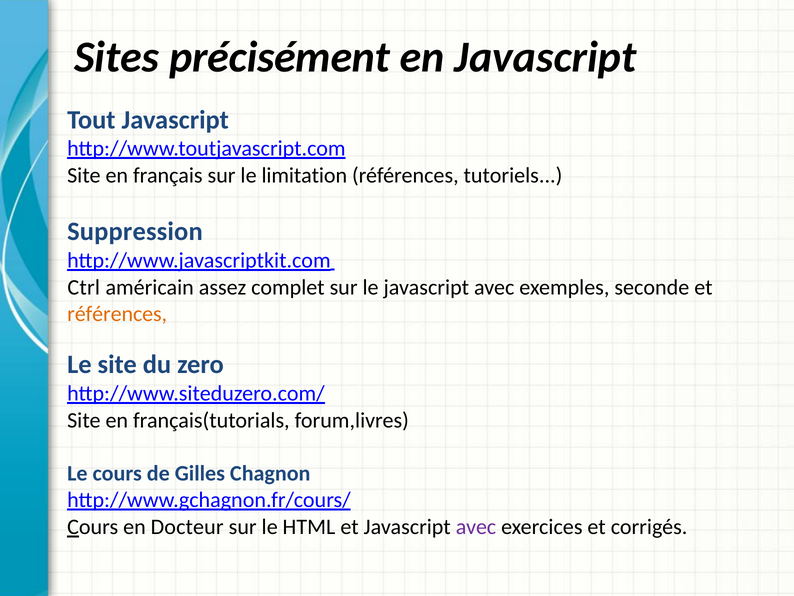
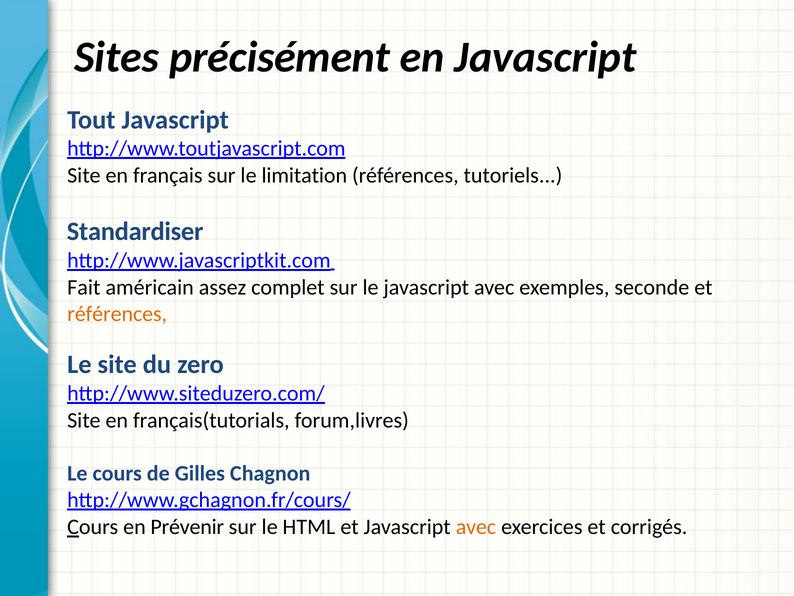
Suppression: Suppression -> Standardiser
Ctrl: Ctrl -> Fait
Docteur: Docteur -> Prévenir
avec at (476, 527) colour: purple -> orange
